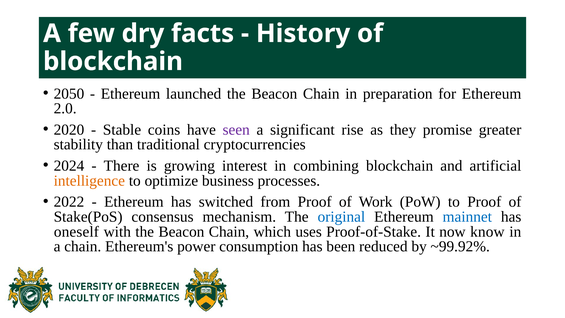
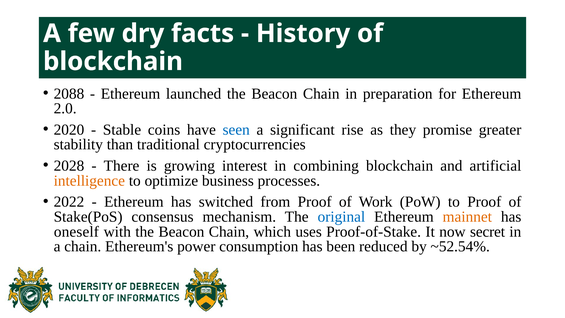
2050: 2050 -> 2088
seen colour: purple -> blue
2024: 2024 -> 2028
mainnet colour: blue -> orange
know: know -> secret
~99.92%: ~99.92% -> ~52.54%
